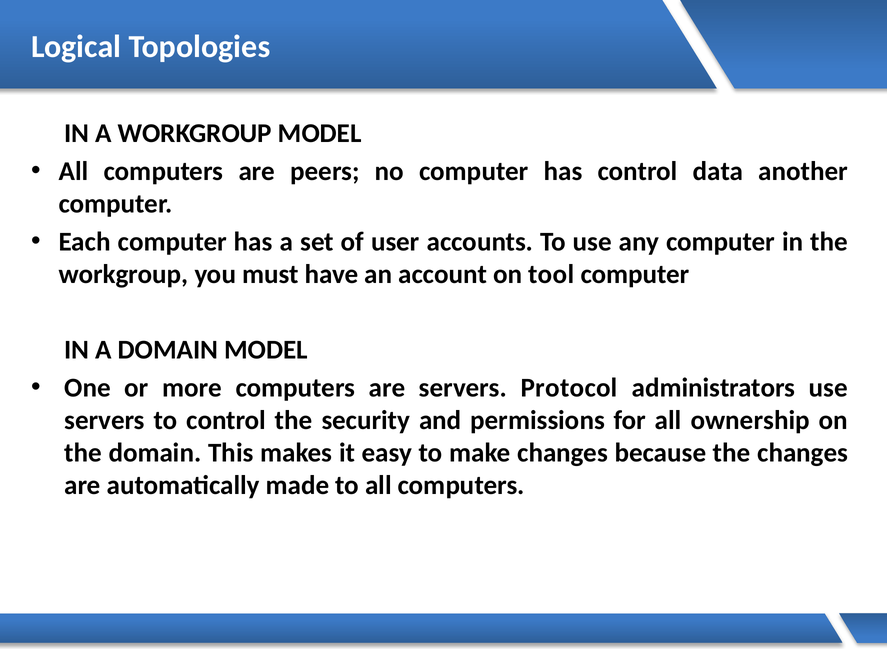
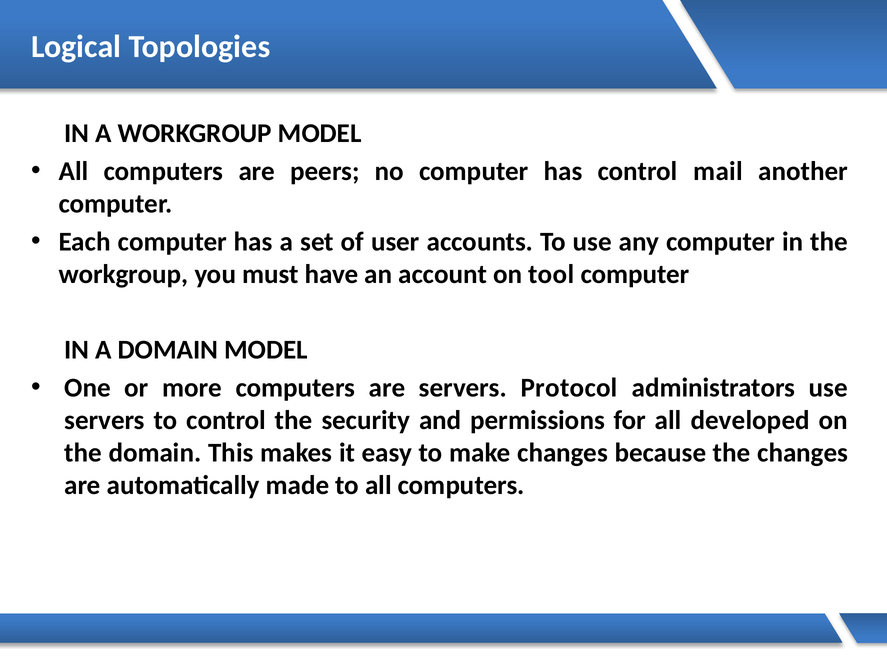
data: data -> mail
ownership: ownership -> developed
